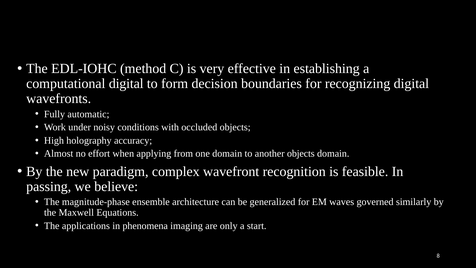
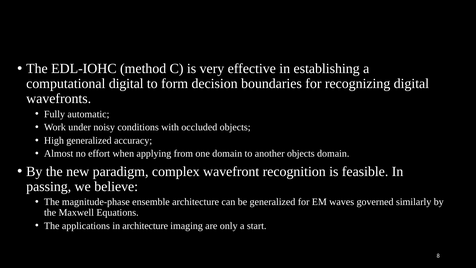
High holography: holography -> generalized
in phenomena: phenomena -> architecture
